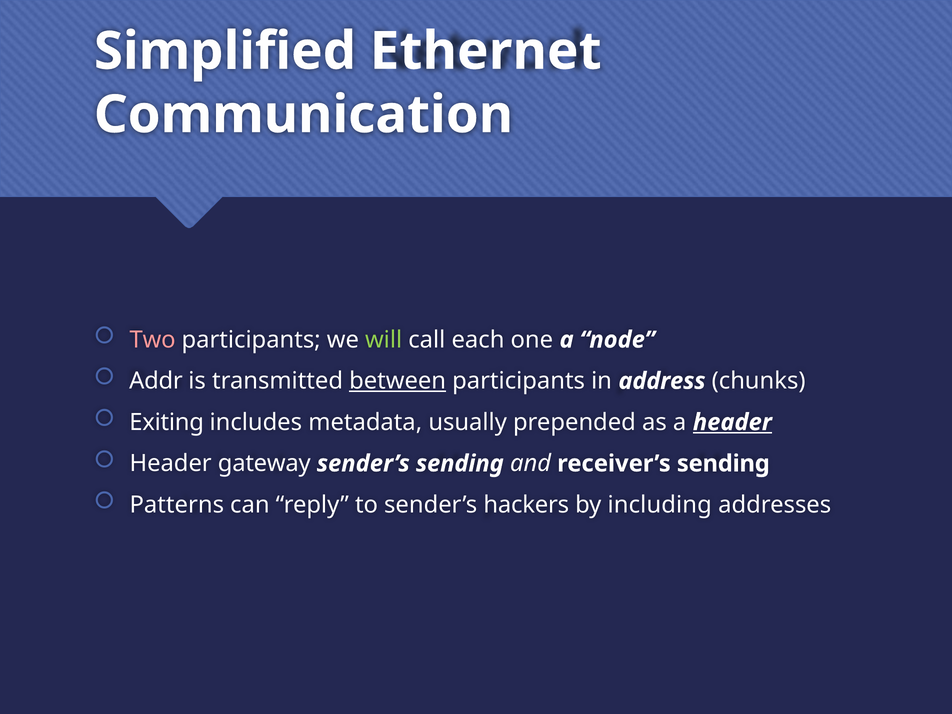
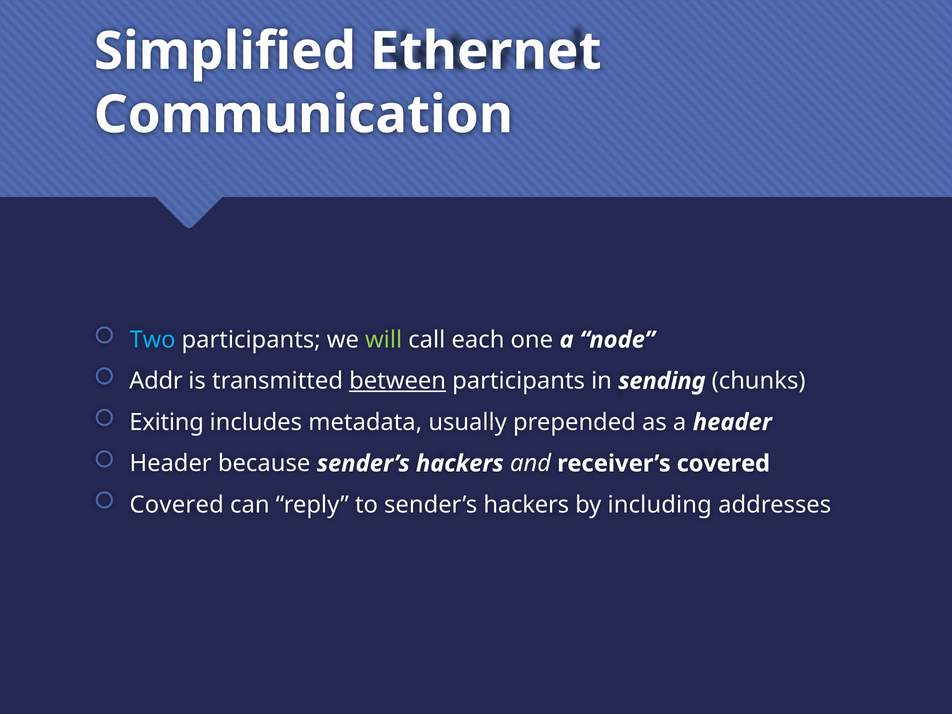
Two colour: pink -> light blue
address: address -> sending
header at (732, 422) underline: present -> none
gateway: gateway -> because
sending at (460, 464): sending -> hackers
receiver’s sending: sending -> covered
Patterns at (177, 505): Patterns -> Covered
